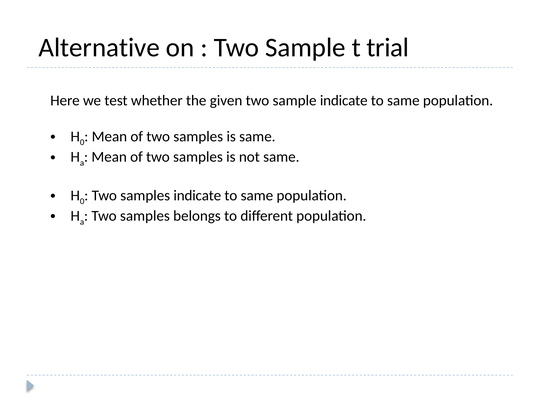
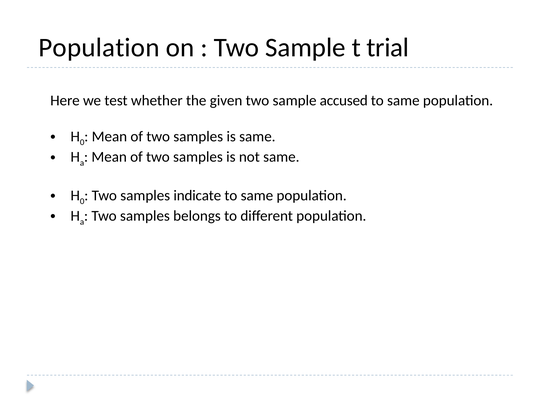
Alternative at (99, 48): Alternative -> Population
sample indicate: indicate -> accused
